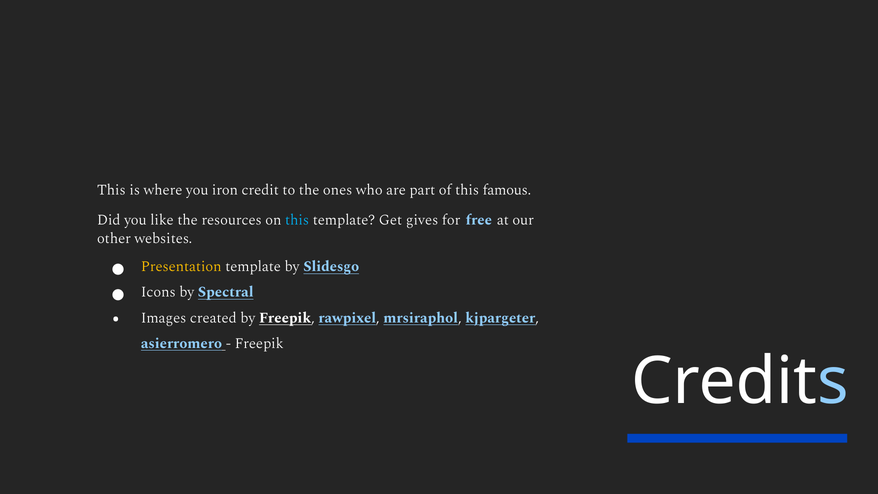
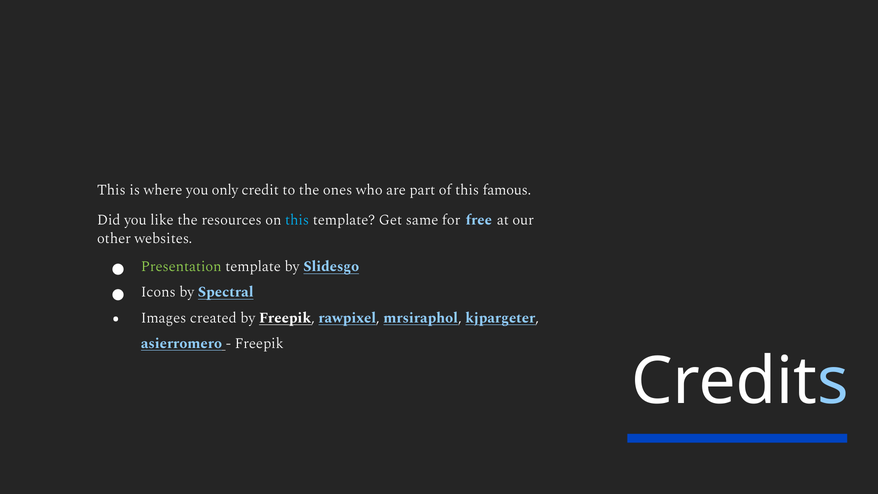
iron: iron -> only
gives: gives -> same
Presentation colour: yellow -> light green
